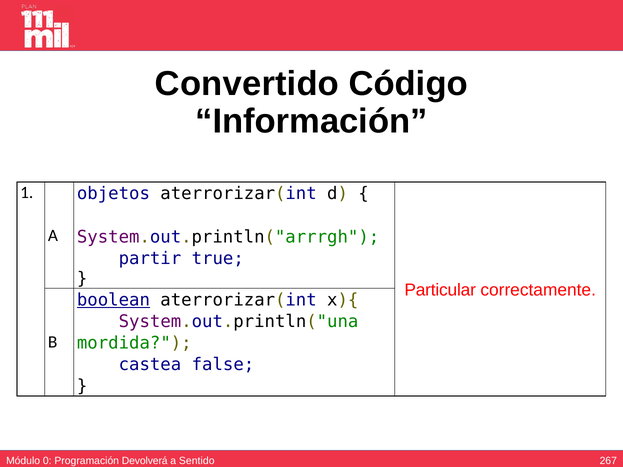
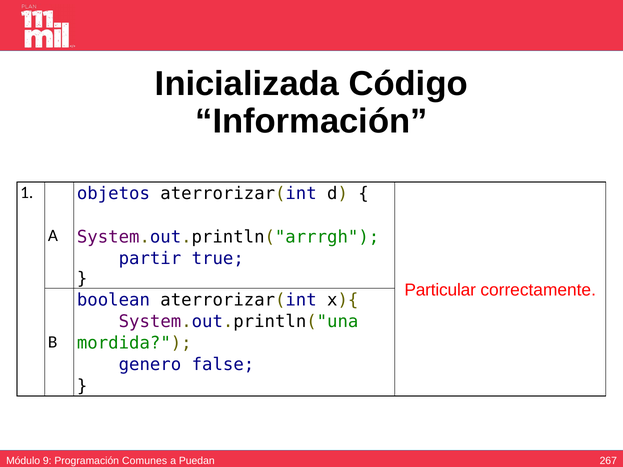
Convertido: Convertido -> Inicializada
boolean underline: present -> none
castea: castea -> genero
0: 0 -> 9
Devolverá: Devolverá -> Comunes
Sentido: Sentido -> Puedan
